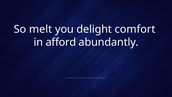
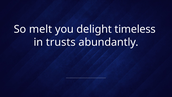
comfort: comfort -> timeless
afford: afford -> trusts
